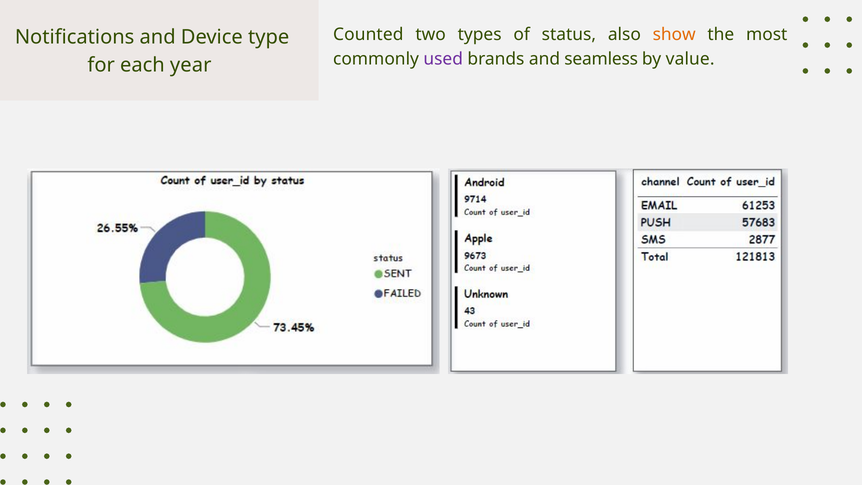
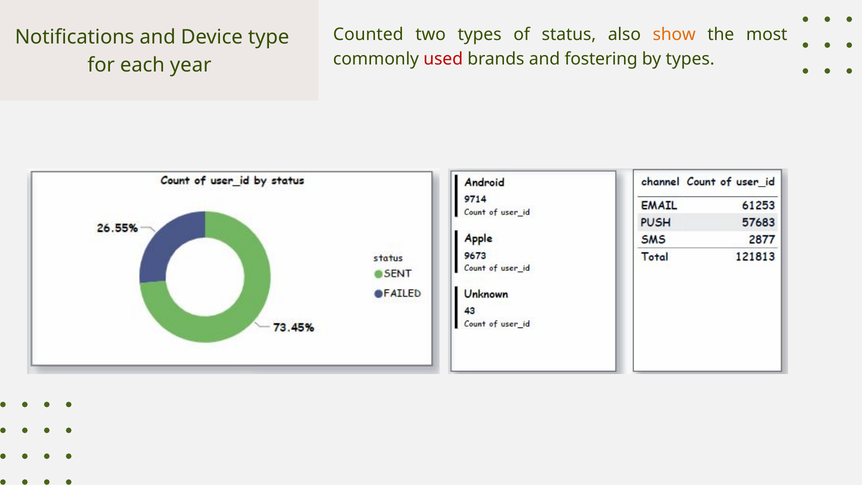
used colour: purple -> red
seamless: seamless -> fostering
by value: value -> types
